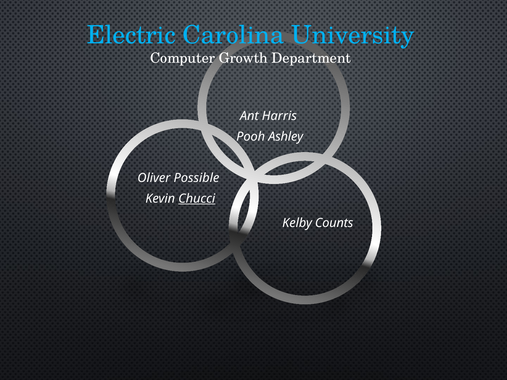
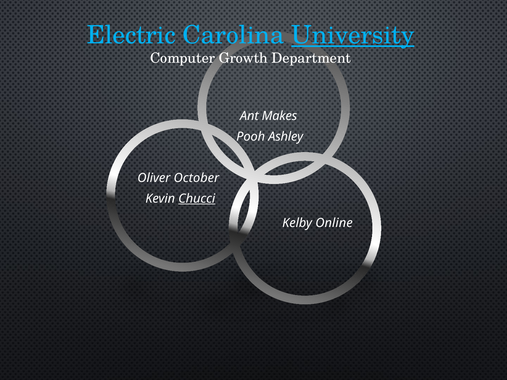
University underline: none -> present
Harris: Harris -> Makes
Possible: Possible -> October
Counts: Counts -> Online
